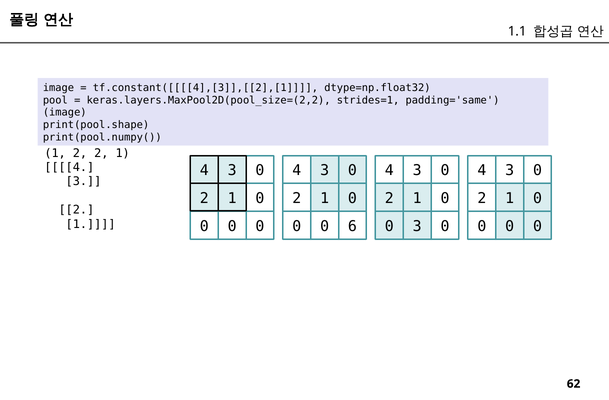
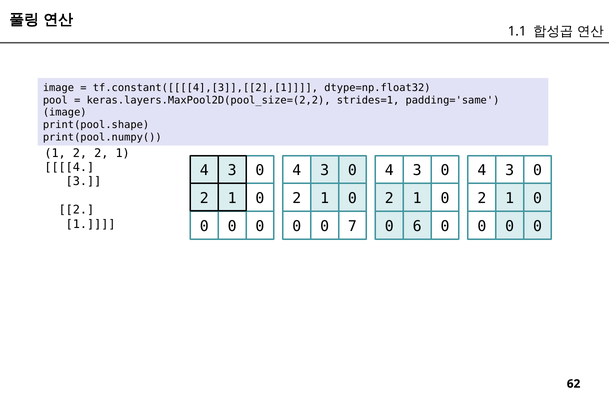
6: 6 -> 7
0 3: 3 -> 6
